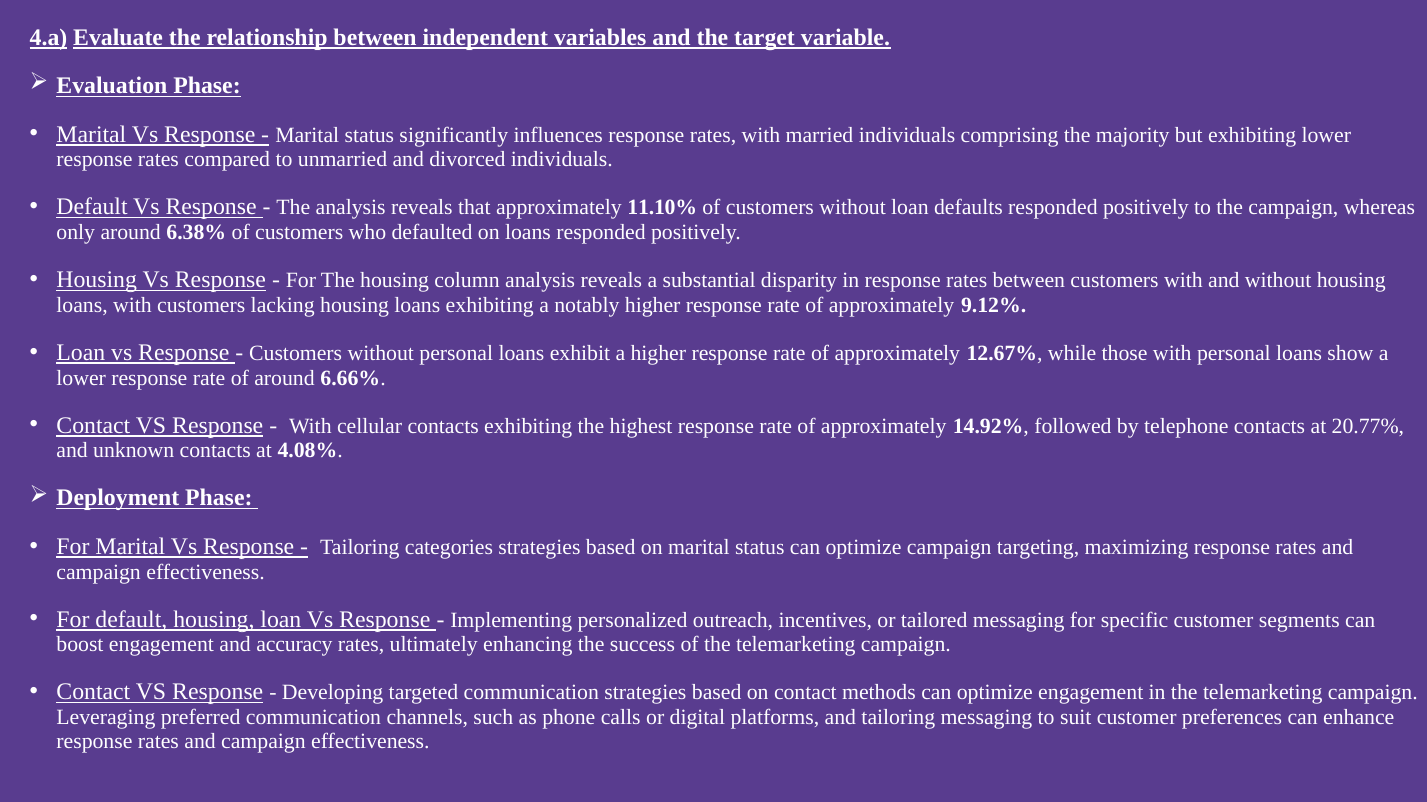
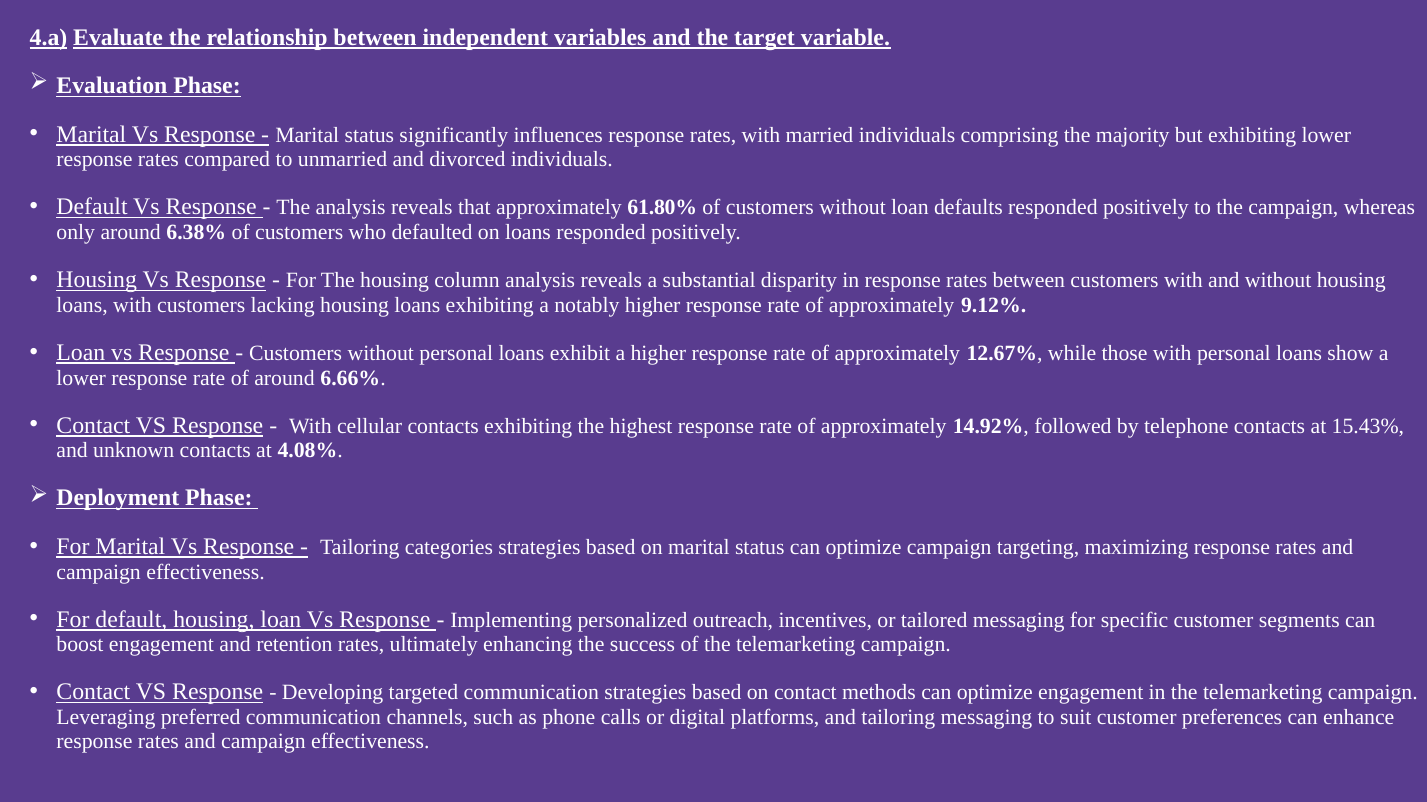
11.10%: 11.10% -> 61.80%
20.77%: 20.77% -> 15.43%
accuracy: accuracy -> retention
